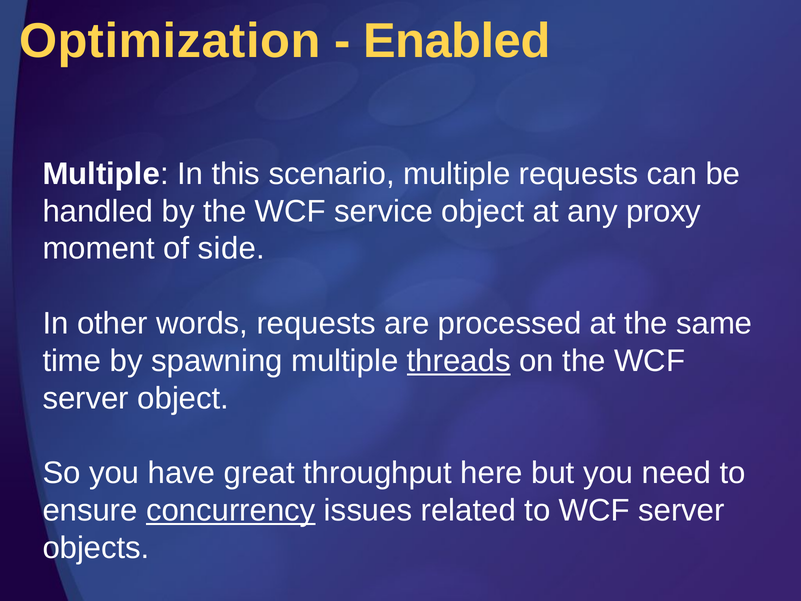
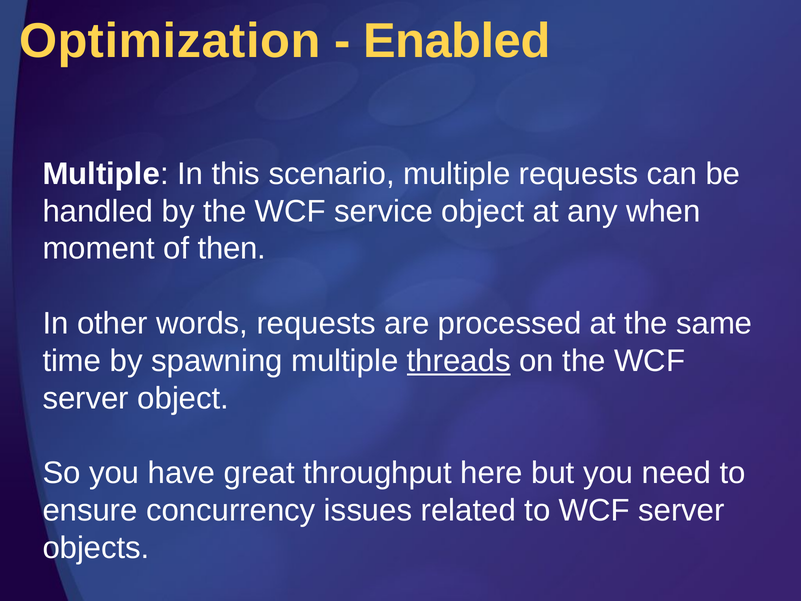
proxy: proxy -> when
side: side -> then
concurrency underline: present -> none
